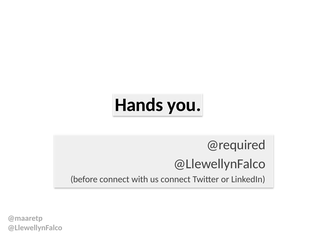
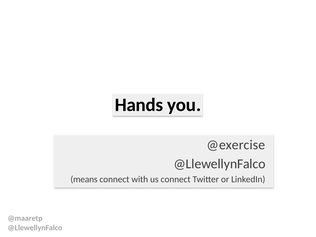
@required: @required -> @exercise
before: before -> means
